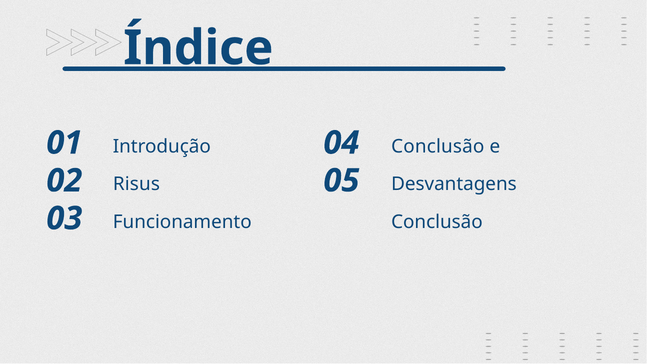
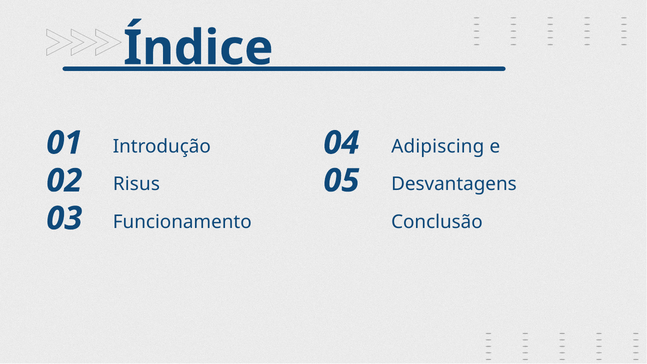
Conclusão at (438, 146): Conclusão -> Adipiscing
